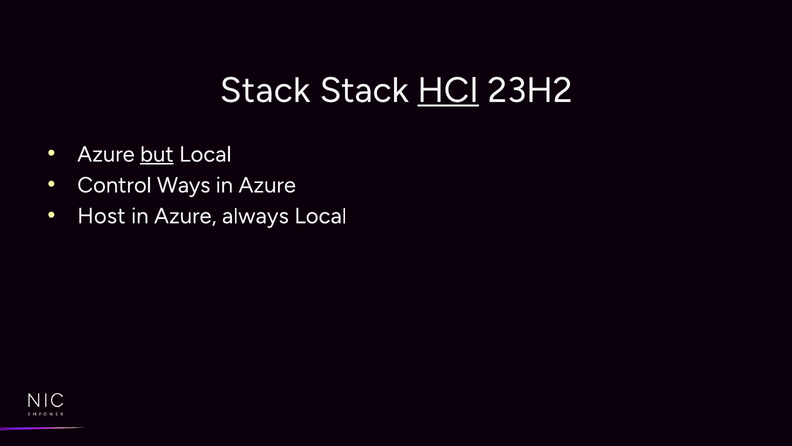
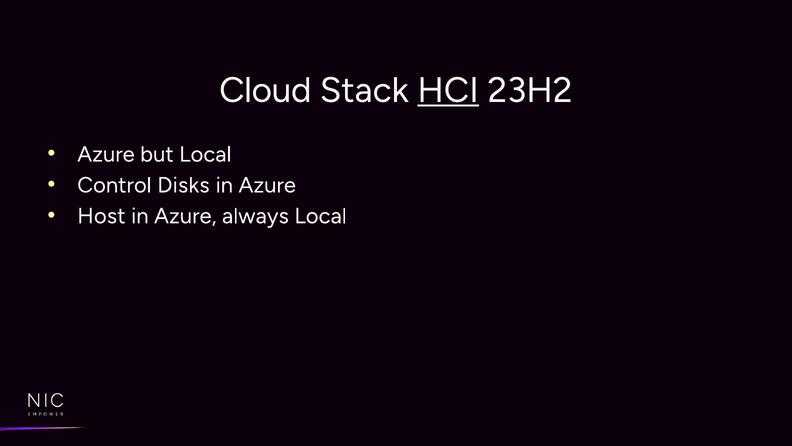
Stack at (265, 90): Stack -> Cloud
but underline: present -> none
Ways: Ways -> Disks
